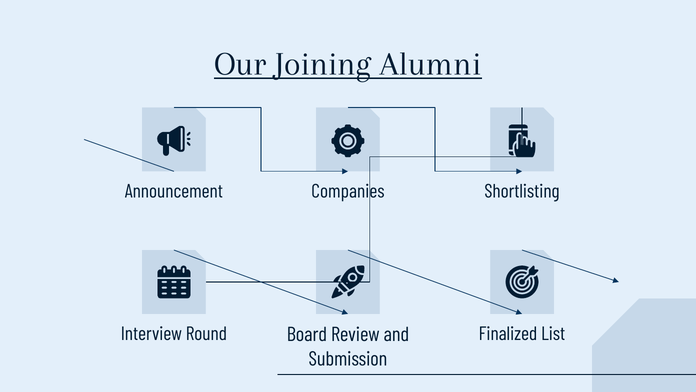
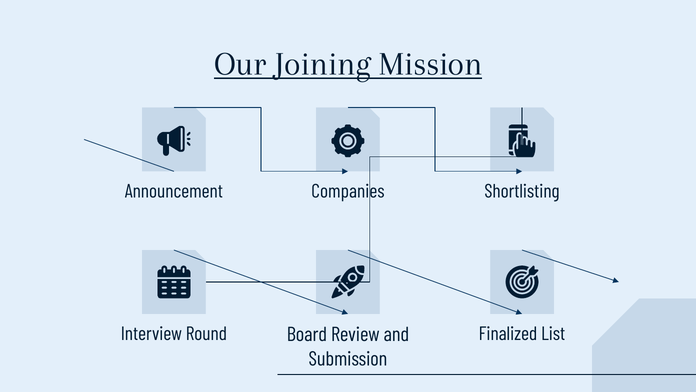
Alumni: Alumni -> Mission
